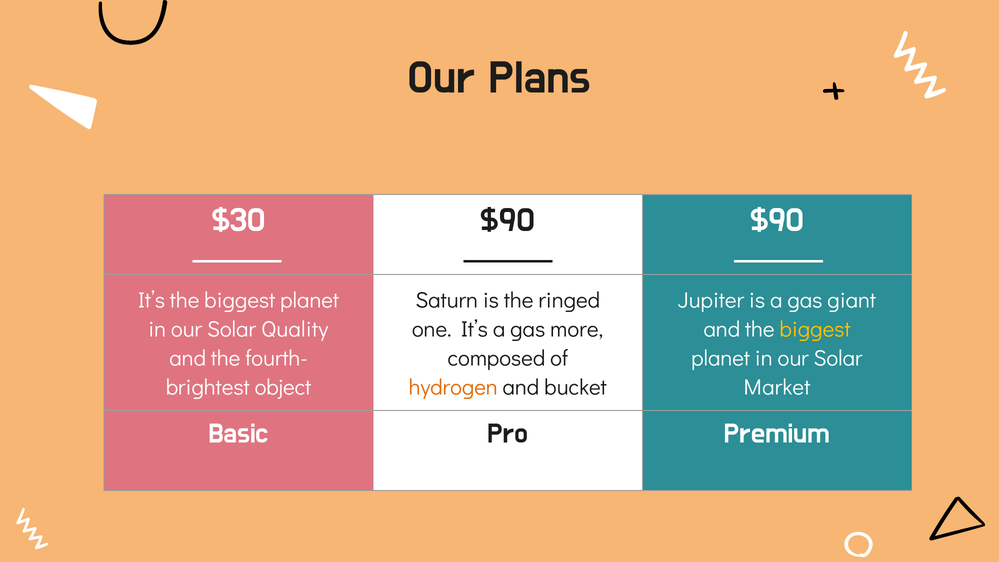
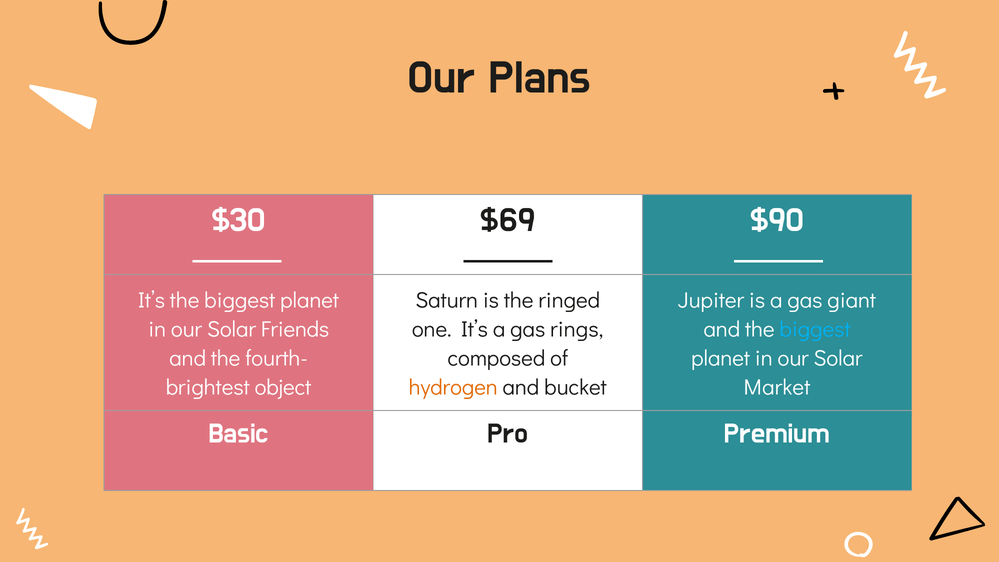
$30 $90: $90 -> $69
Quality: Quality -> Friends
more: more -> rings
biggest at (815, 329) colour: yellow -> light blue
